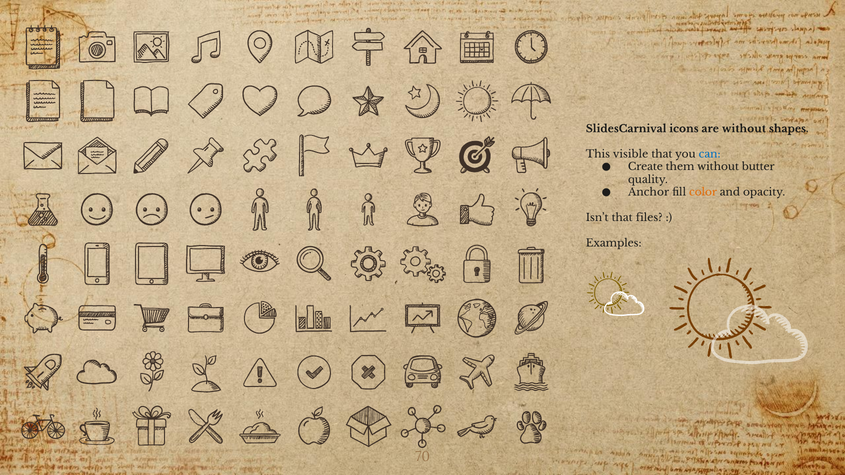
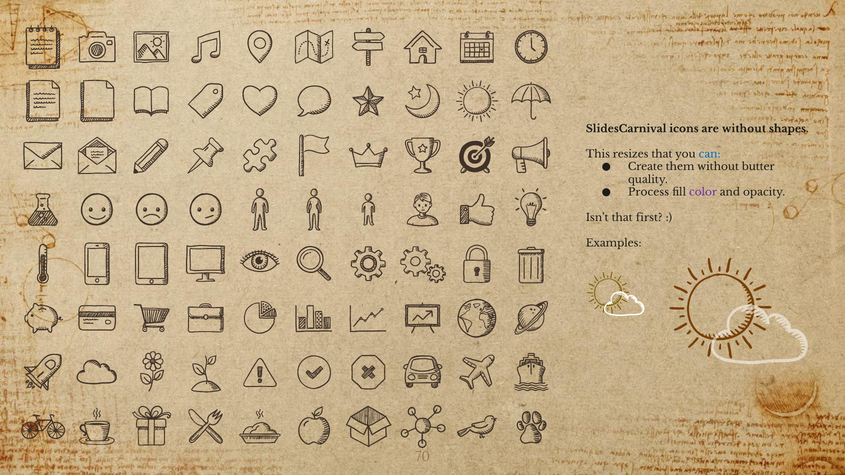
visible: visible -> resizes
Anchor: Anchor -> Process
color colour: orange -> purple
files: files -> first
